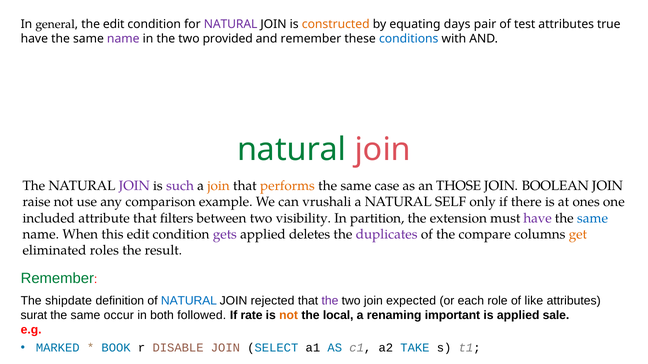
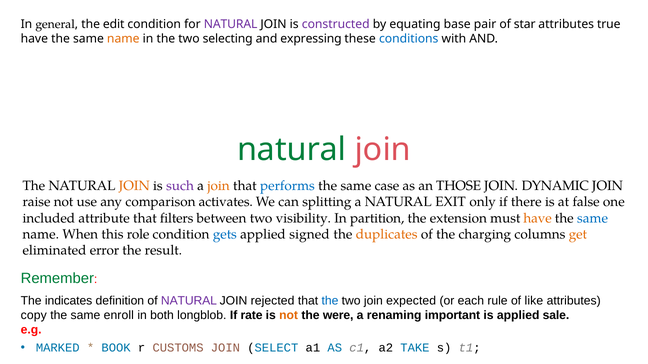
constructed colour: orange -> purple
days: days -> base
test: test -> star
name at (123, 39) colour: purple -> orange
provided: provided -> selecting
and remember: remember -> expressing
JOIN at (134, 186) colour: purple -> orange
performs colour: orange -> blue
BOOLEAN: BOOLEAN -> DYNAMIC
example: example -> activates
vrushali: vrushali -> splitting
SELF: SELF -> EXIT
ones: ones -> false
have at (538, 218) colour: purple -> orange
this edit: edit -> role
gets colour: purple -> blue
deletes: deletes -> signed
duplicates colour: purple -> orange
compare: compare -> charging
roles: roles -> error
shipdate: shipdate -> indicates
NATURAL at (189, 301) colour: blue -> purple
the at (330, 301) colour: purple -> blue
role: role -> rule
surat: surat -> copy
occur: occur -> enroll
followed: followed -> longblob
local: local -> were
DISABLE: DISABLE -> CUSTOMS
